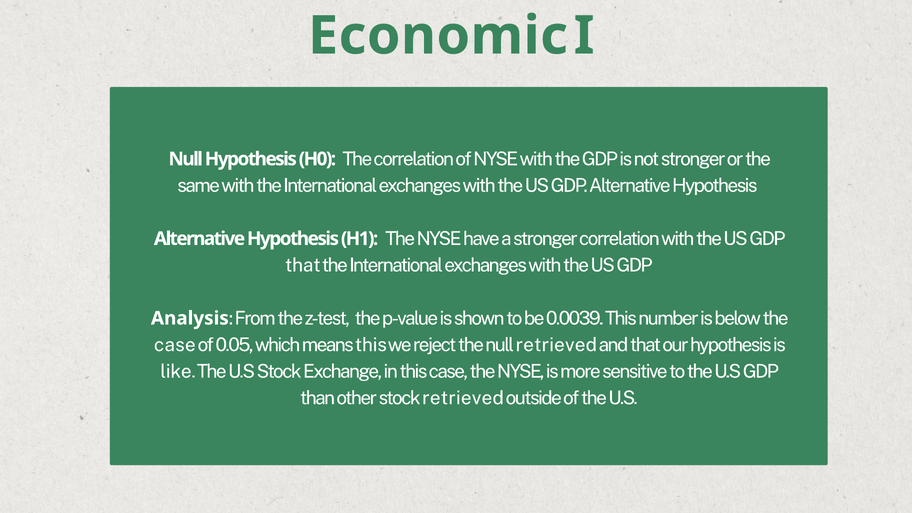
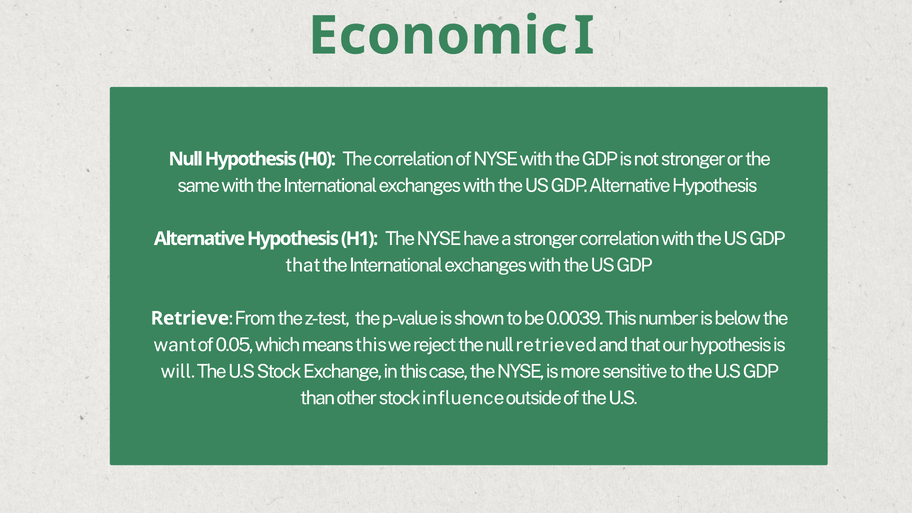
Analysis: Analysis -> Retrieve
case at (175, 345): case -> want
like: like -> will
stock retrieved: retrieved -> influence
